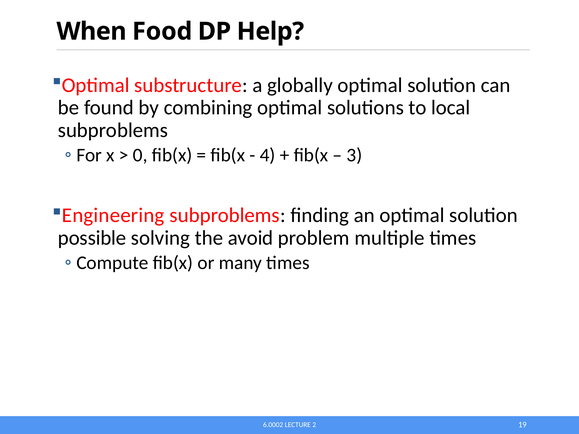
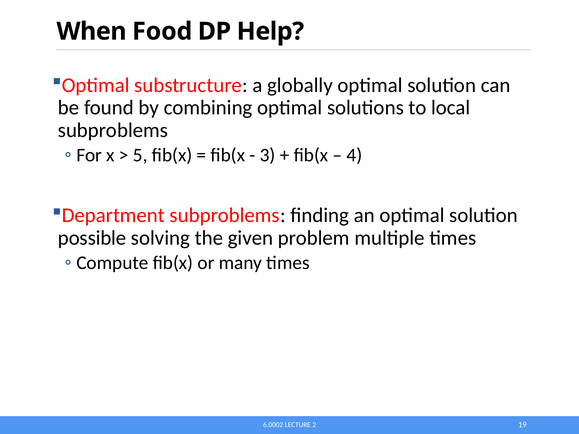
0: 0 -> 5
4: 4 -> 3
3: 3 -> 4
Engineering: Engineering -> Department
avoid: avoid -> given
